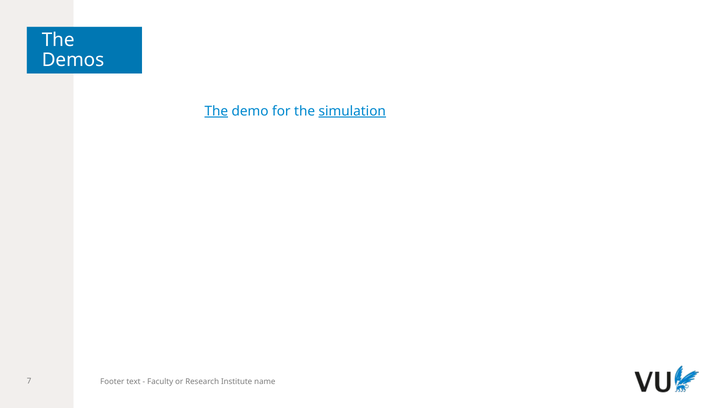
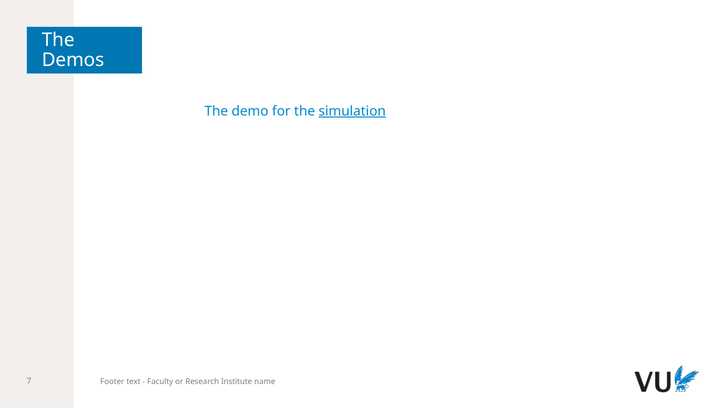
The at (216, 111) underline: present -> none
